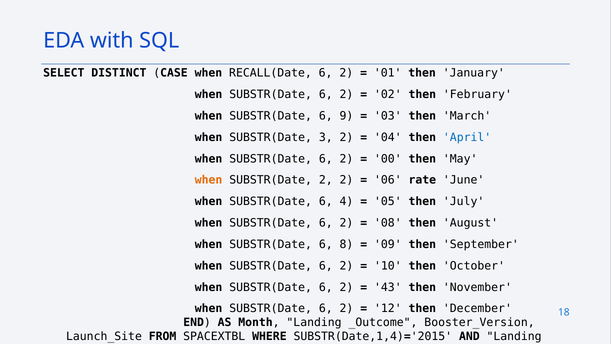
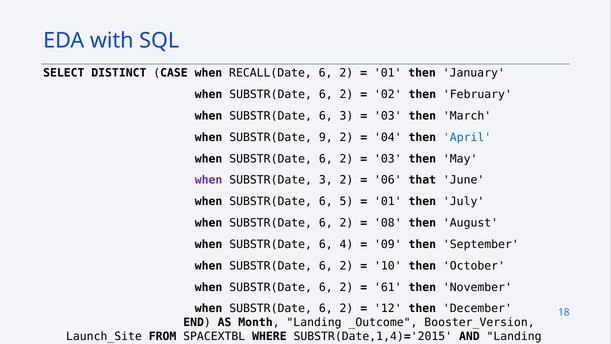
6 9: 9 -> 3
3: 3 -> 9
00 at (388, 159): 00 -> 03
when at (209, 180) colour: orange -> purple
SUBSTR(Date 2: 2 -> 3
rate: rate -> that
4: 4 -> 5
05 at (388, 201): 05 -> 01
8: 8 -> 4
43: 43 -> 61
